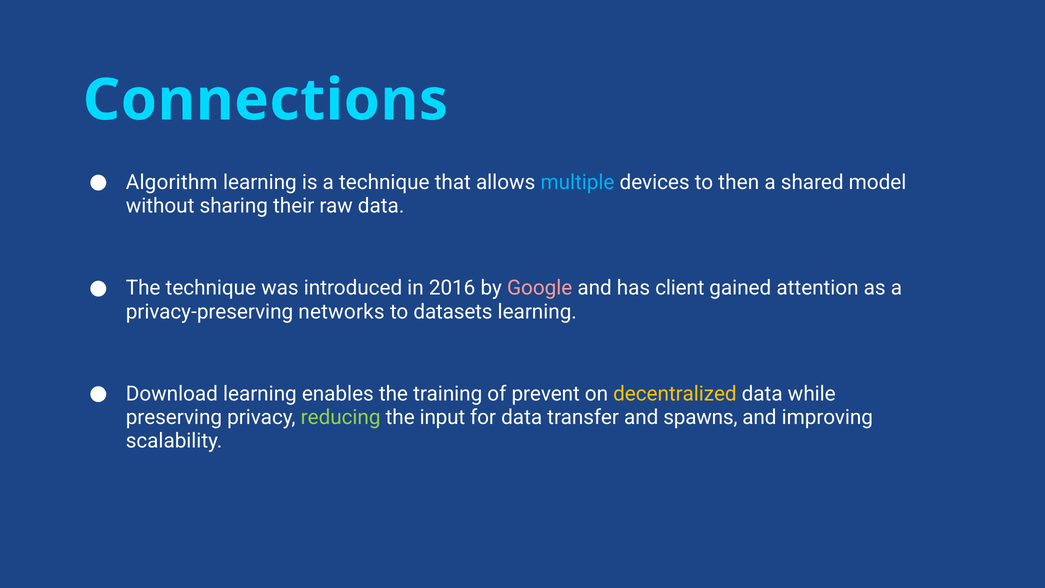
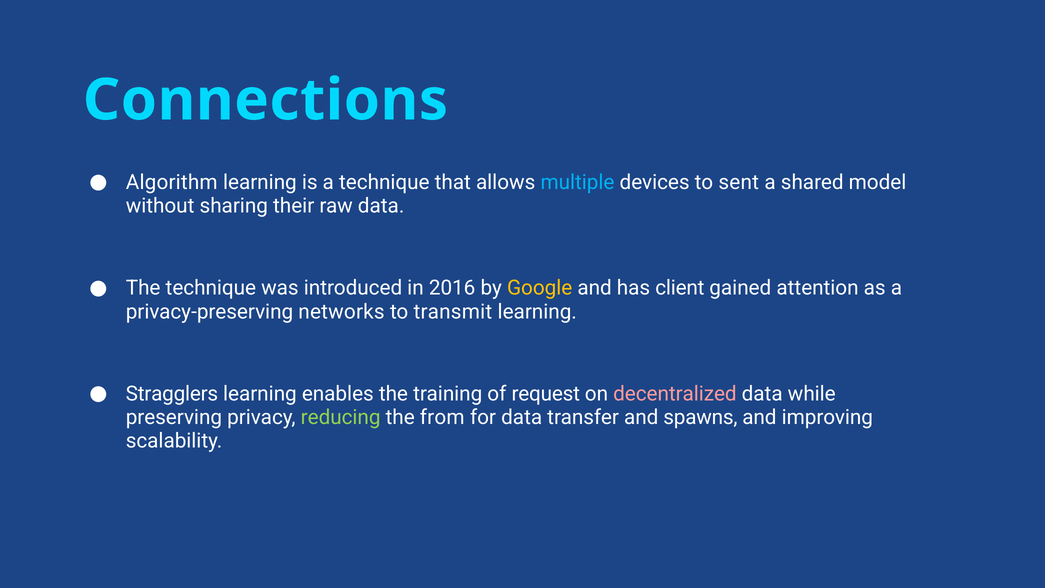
then: then -> sent
Google colour: pink -> yellow
datasets: datasets -> transmit
Download: Download -> Stragglers
prevent: prevent -> request
decentralized colour: yellow -> pink
input: input -> from
